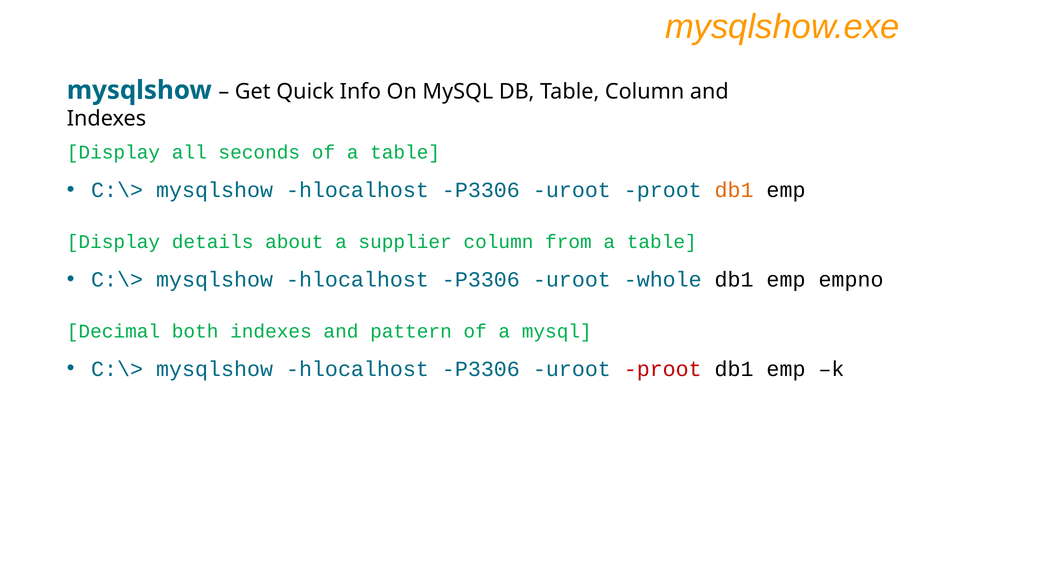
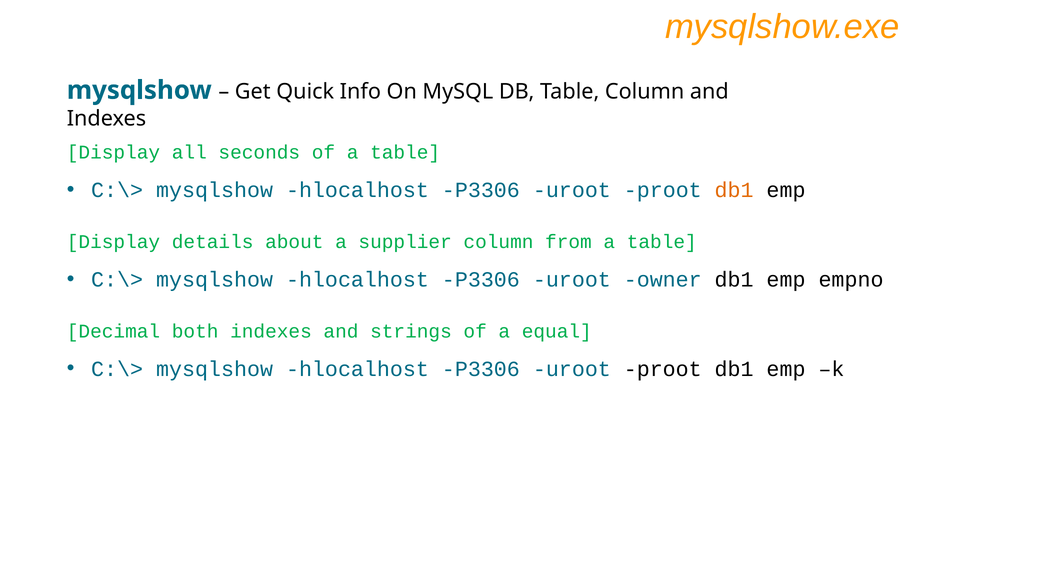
whole: whole -> owner
pattern: pattern -> strings
a mysql: mysql -> equal
proot at (663, 369) colour: red -> black
